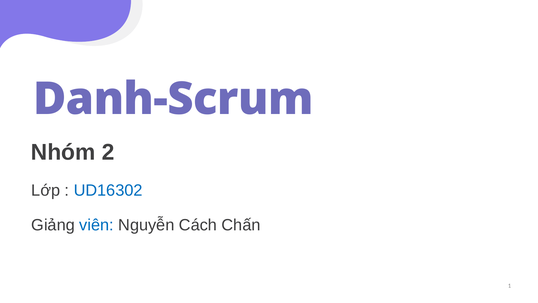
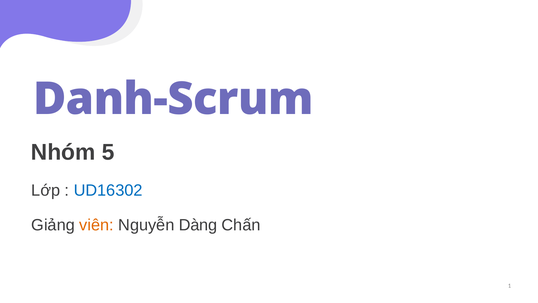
2: 2 -> 5
viên colour: blue -> orange
Cách: Cách -> Dàng
